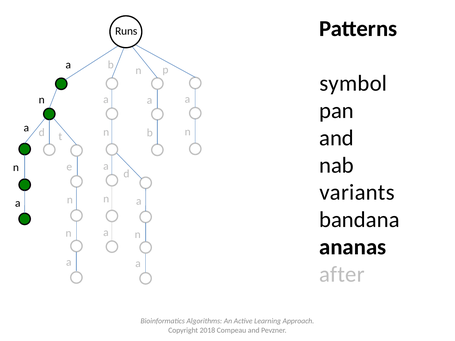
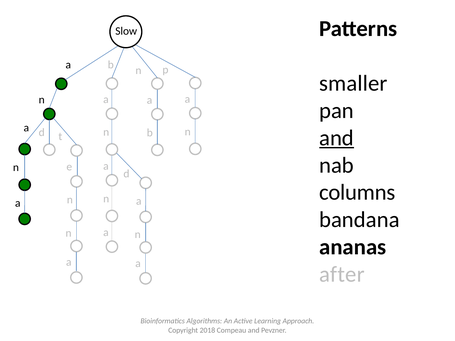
Runs: Runs -> Slow
symbol: symbol -> smaller
and at (337, 138) underline: none -> present
variants: variants -> columns
